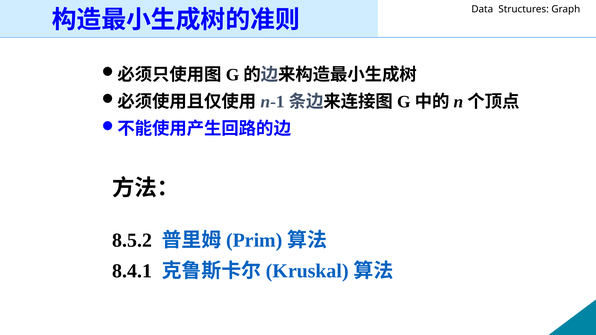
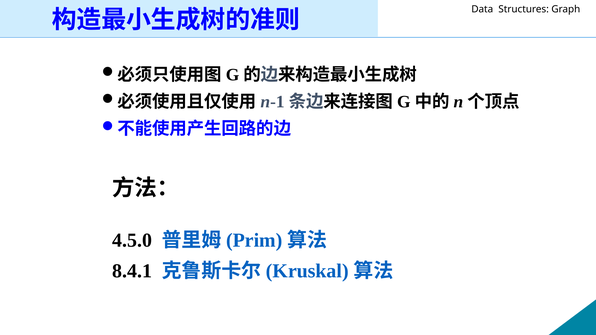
8.5.2: 8.5.2 -> 4.5.0
